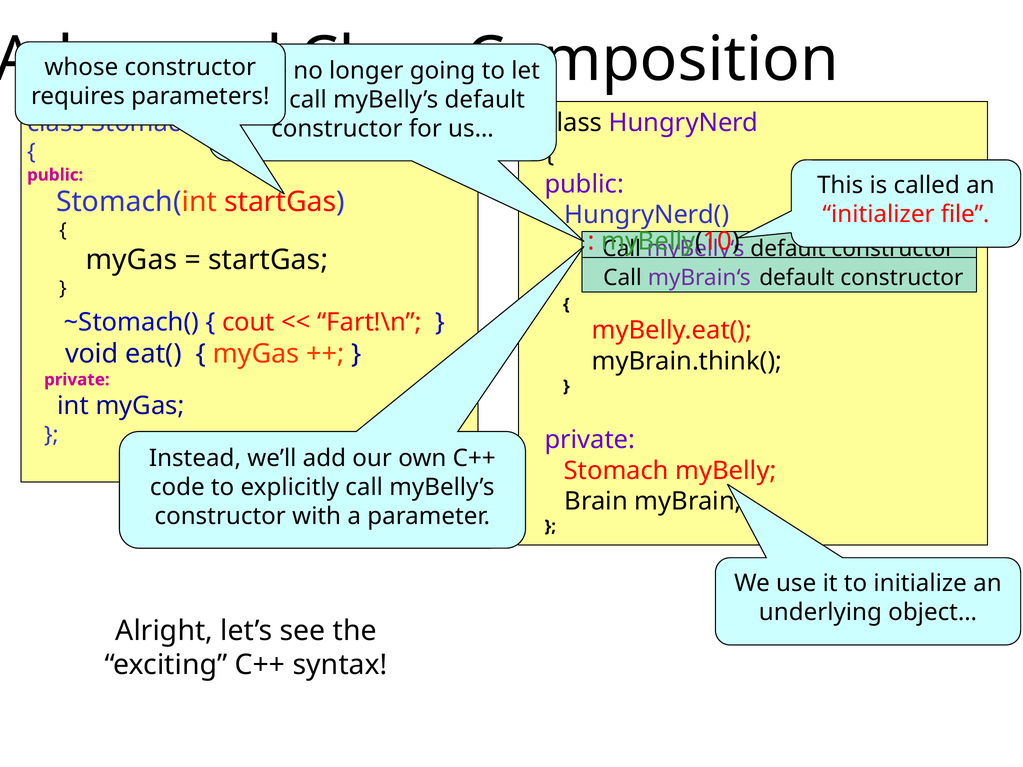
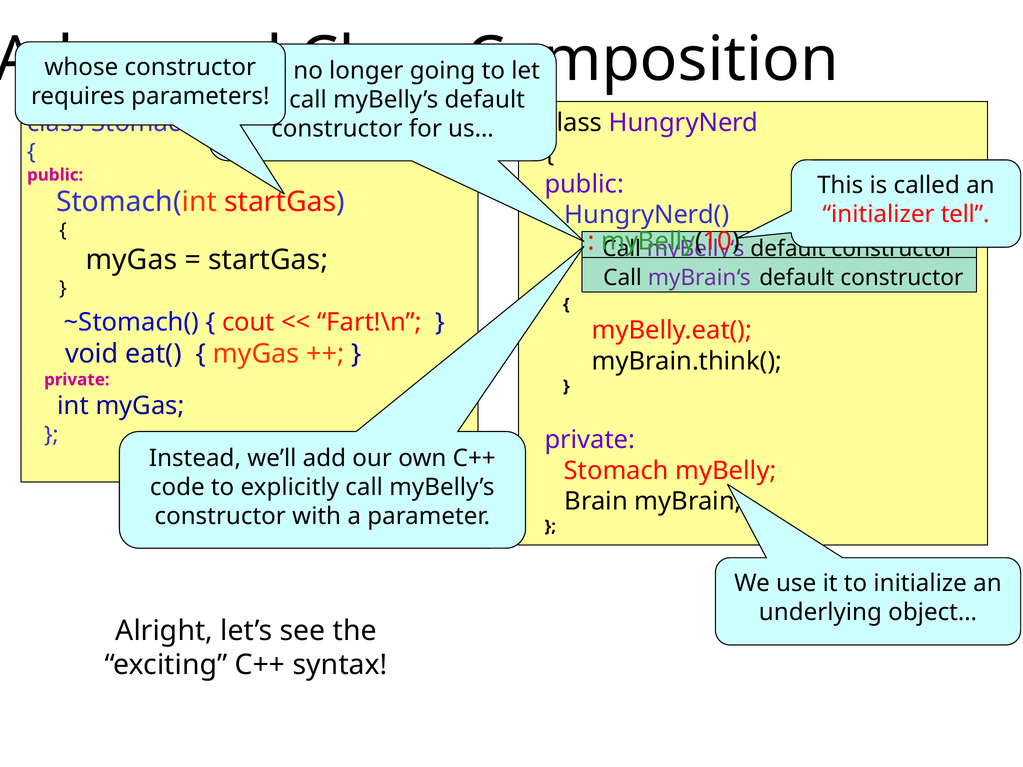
file: file -> tell
